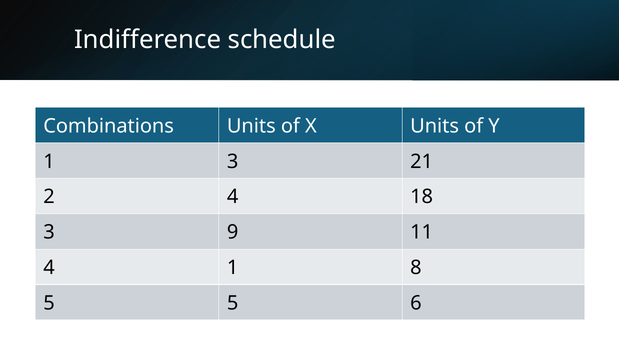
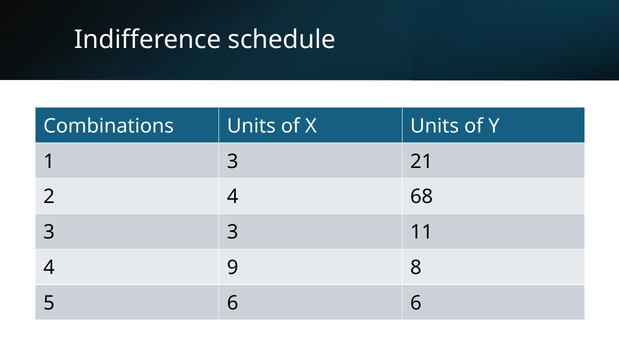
18: 18 -> 68
3 9: 9 -> 3
4 1: 1 -> 9
5 5: 5 -> 6
